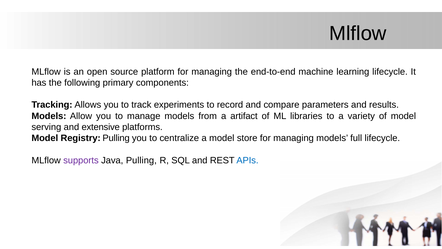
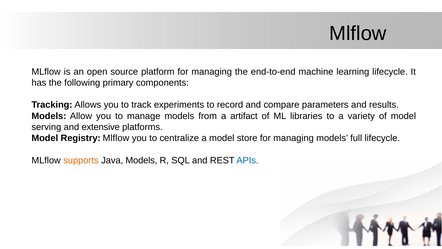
Registry Pulling: Pulling -> Mlflow
supports colour: purple -> orange
Java Pulling: Pulling -> Models
